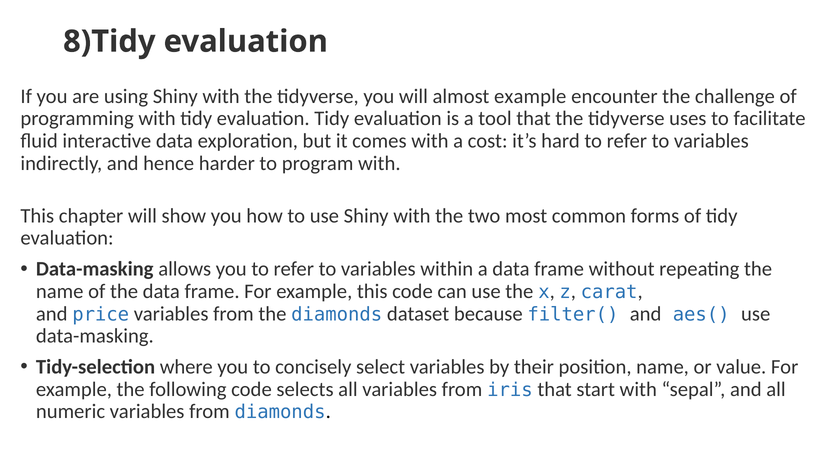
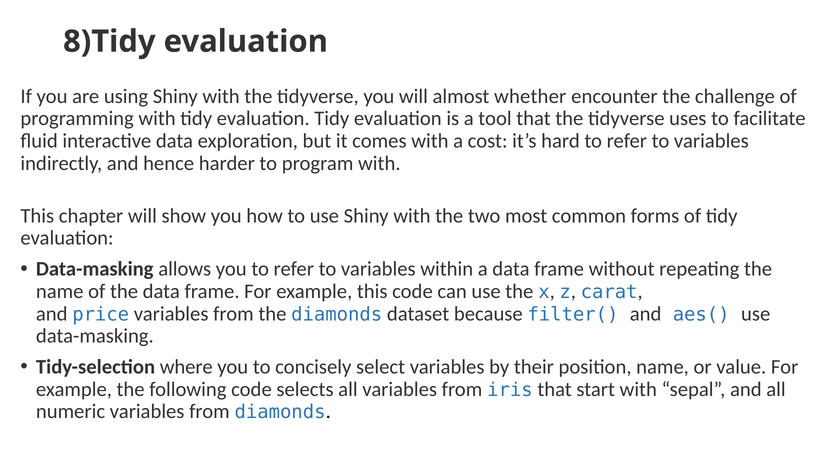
almost example: example -> whether
